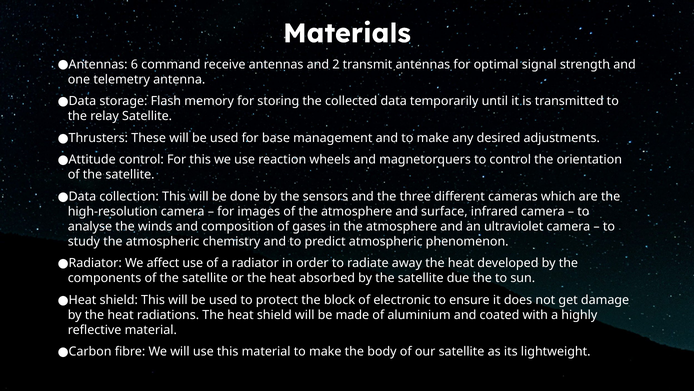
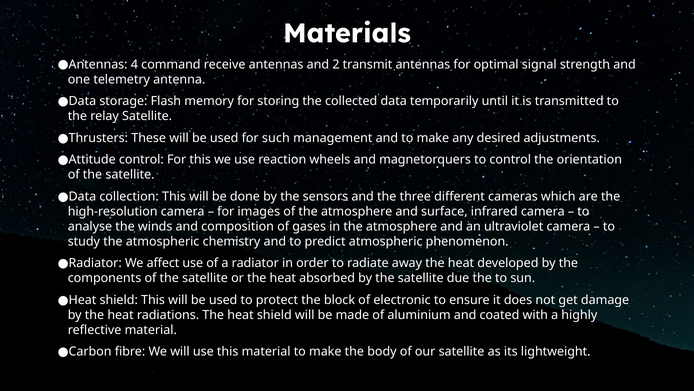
6: 6 -> 4
base: base -> such
